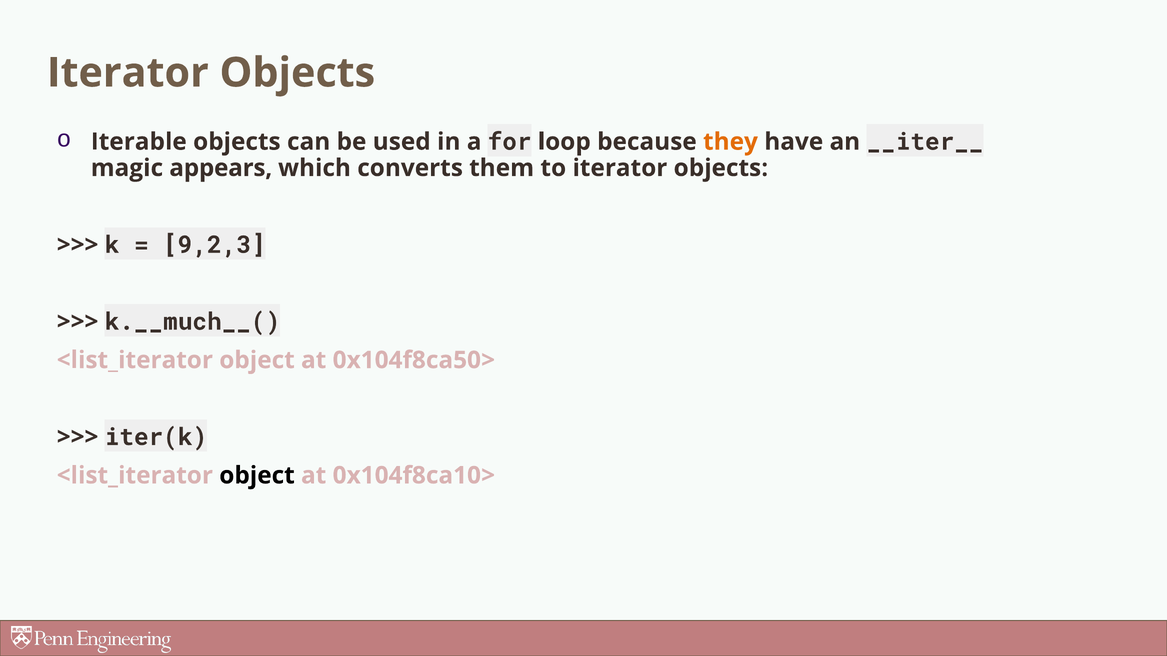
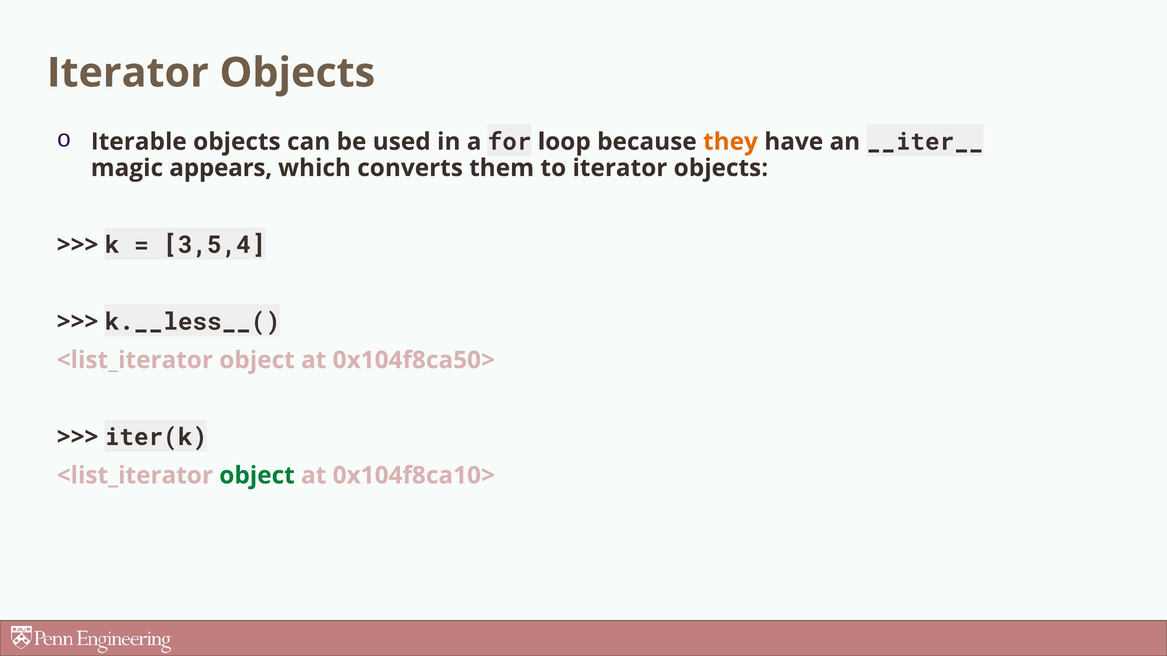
9,2,3: 9,2,3 -> 3,5,4
k.__much__(: k.__much__( -> k.__less__(
object at (257, 476) colour: black -> green
